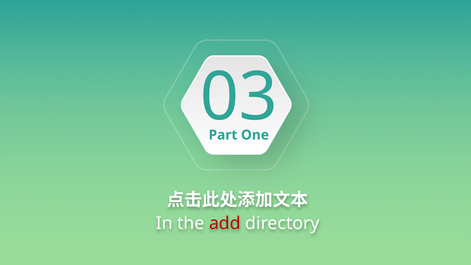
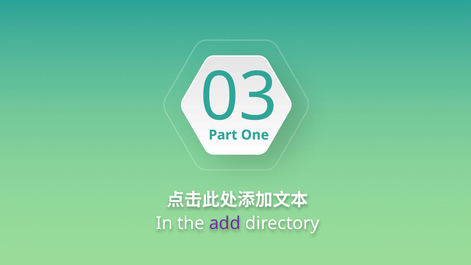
add colour: red -> purple
